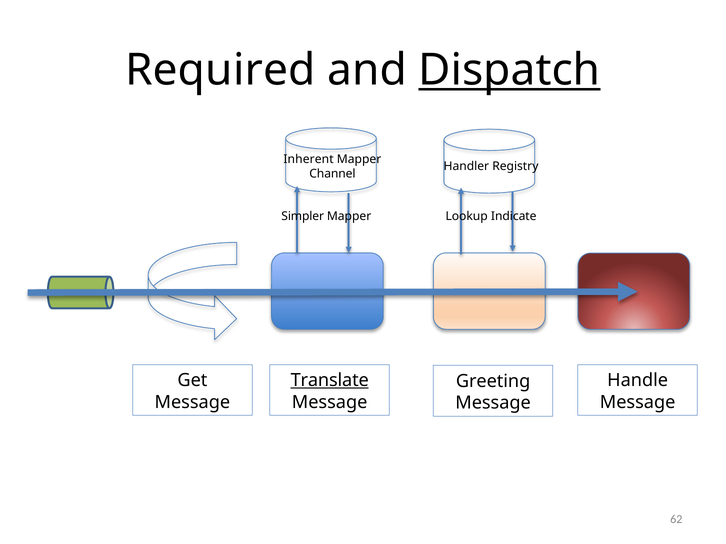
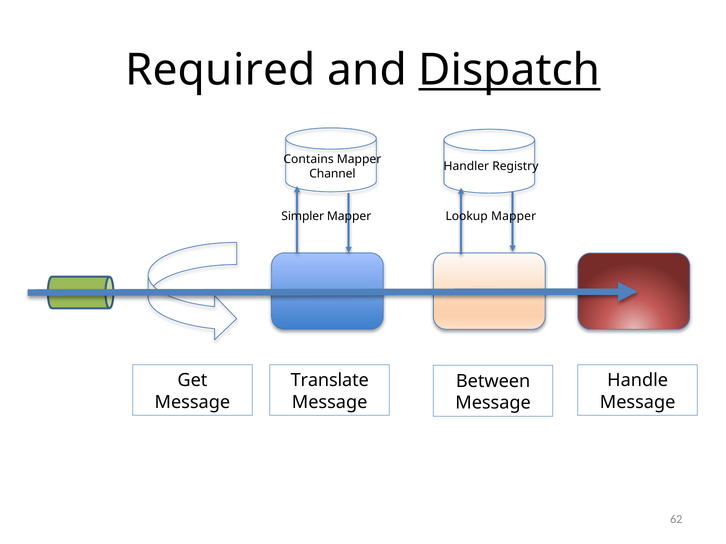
Inherent: Inherent -> Contains
Lookup Indicate: Indicate -> Mapper
Translate underline: present -> none
Greeting: Greeting -> Between
